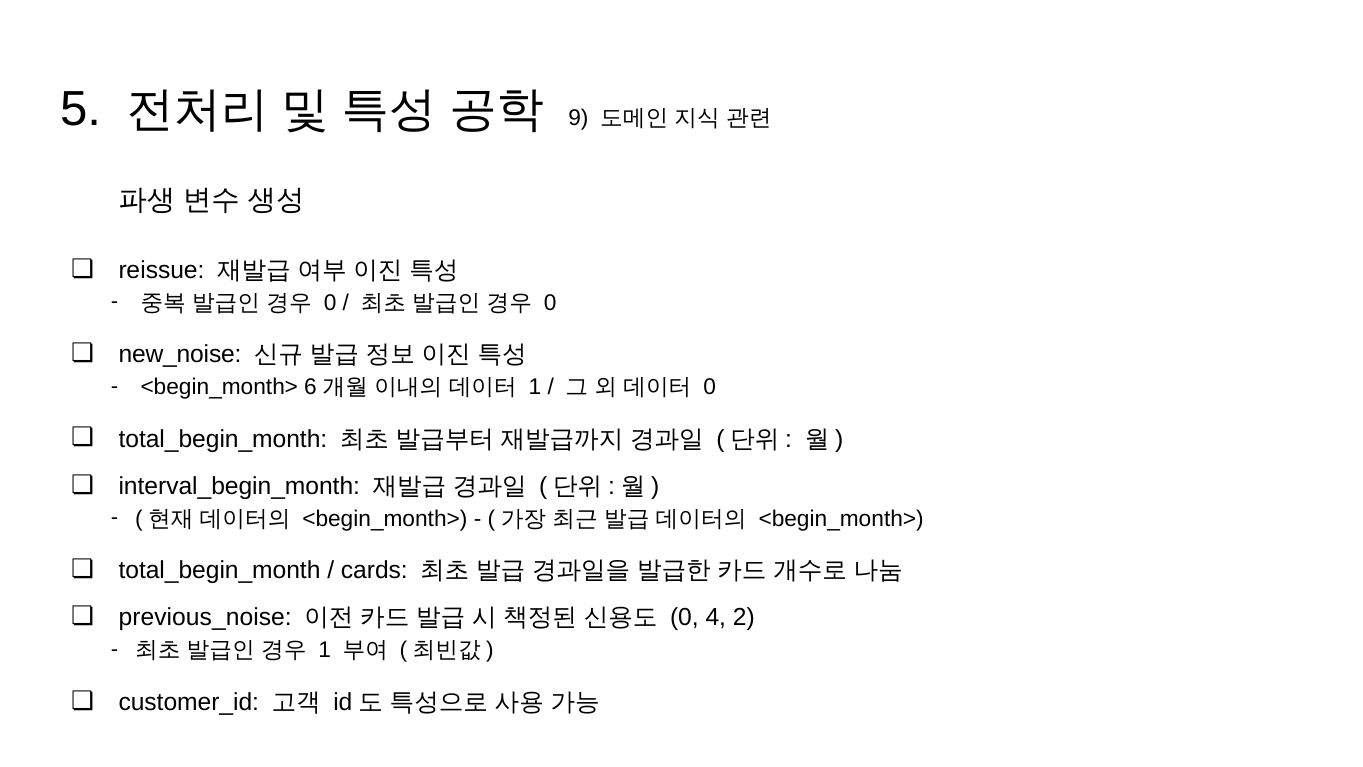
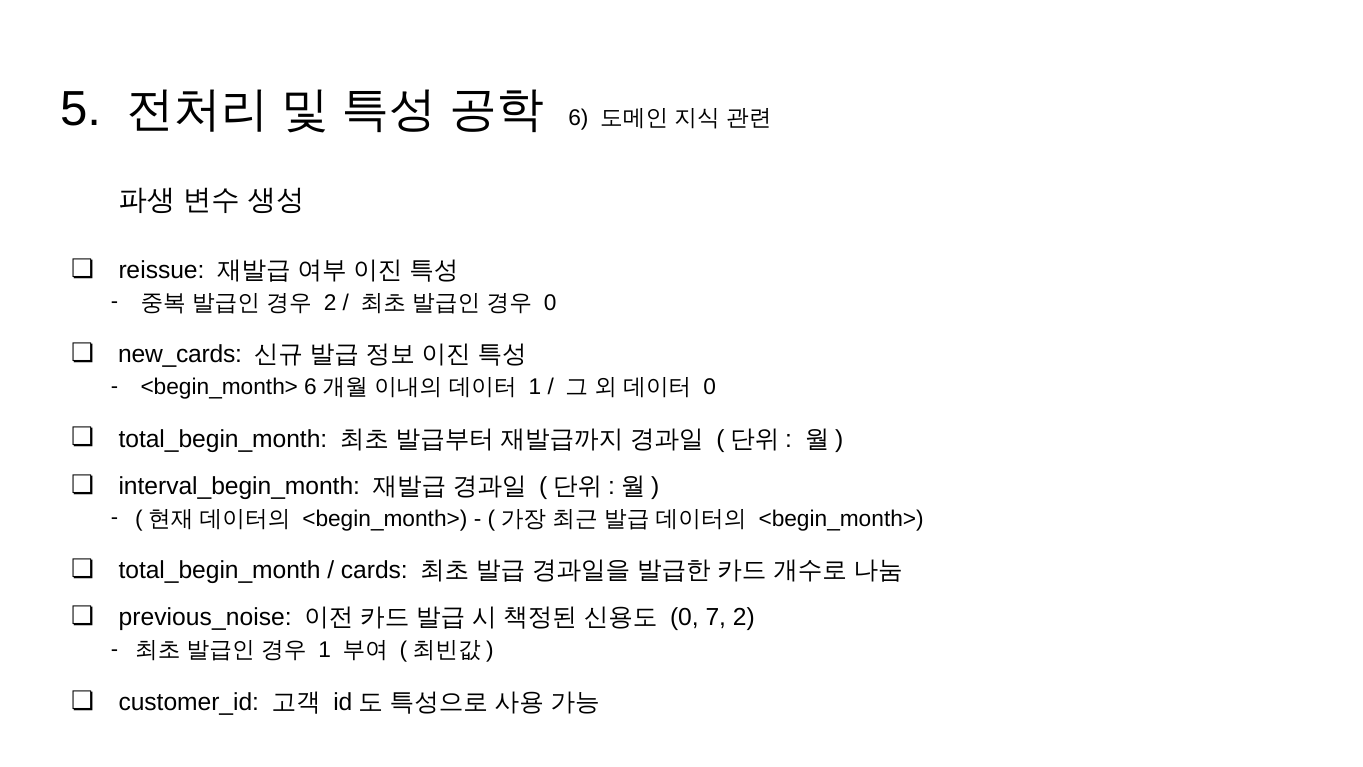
9 at (578, 118): 9 -> 6
0 at (330, 303): 0 -> 2
new_noise: new_noise -> new_cards
4: 4 -> 7
